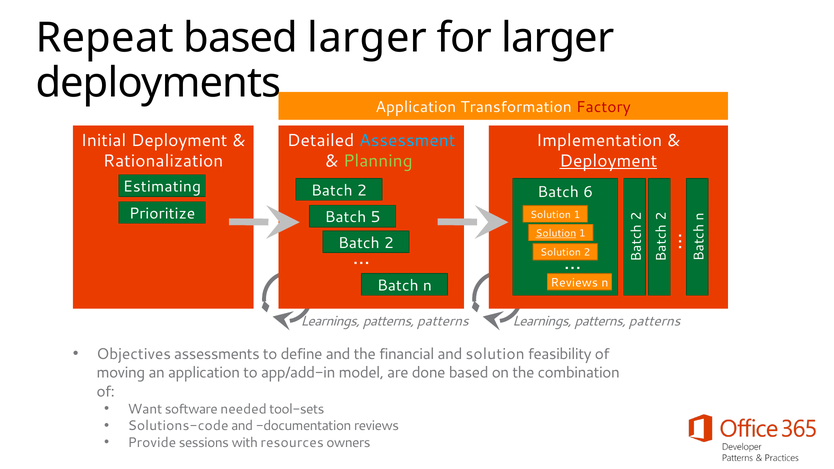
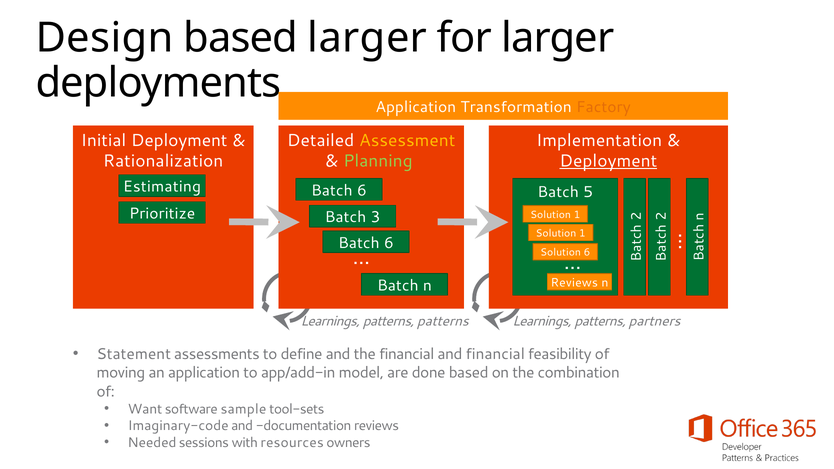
Repeat: Repeat -> Design
Factory colour: red -> orange
Assessment colour: light blue -> yellow
2 at (362, 191): 2 -> 6
6: 6 -> 5
5: 5 -> 3
Solution at (556, 233) underline: present -> none
2 at (389, 243): 2 -> 6
Solution 2: 2 -> 6
patterns at (655, 321): patterns -> partners
Objectives: Objectives -> Statement
and solution: solution -> financial
needed: needed -> sample
Solutions-code: Solutions-code -> Imaginary-code
Provide: Provide -> Needed
